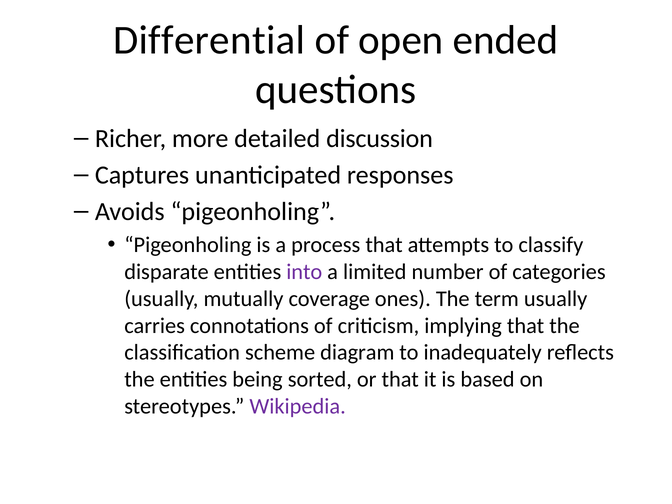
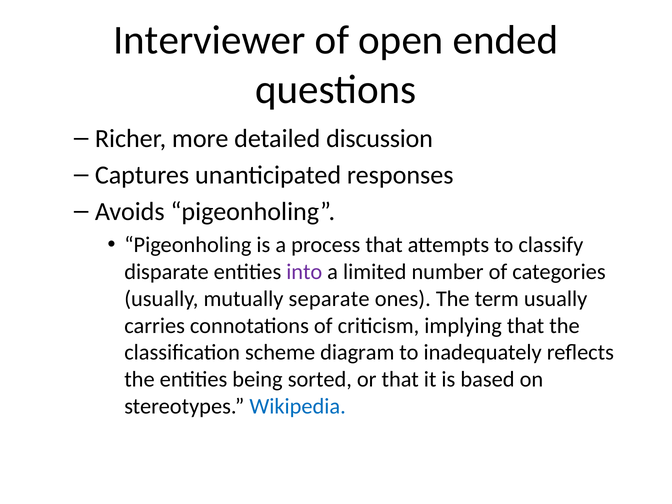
Differential: Differential -> Interviewer
coverage: coverage -> separate
Wikipedia colour: purple -> blue
